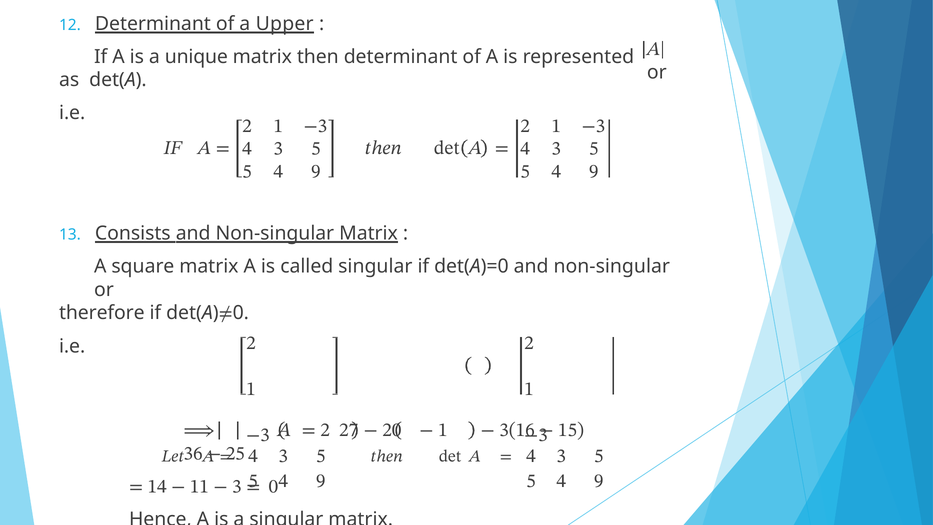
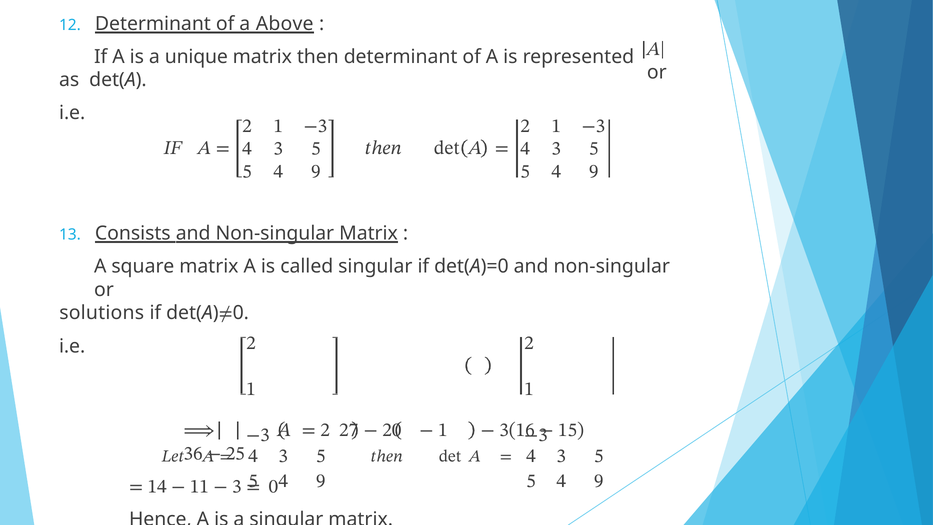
Upper: Upper -> Above
therefore: therefore -> solutions
